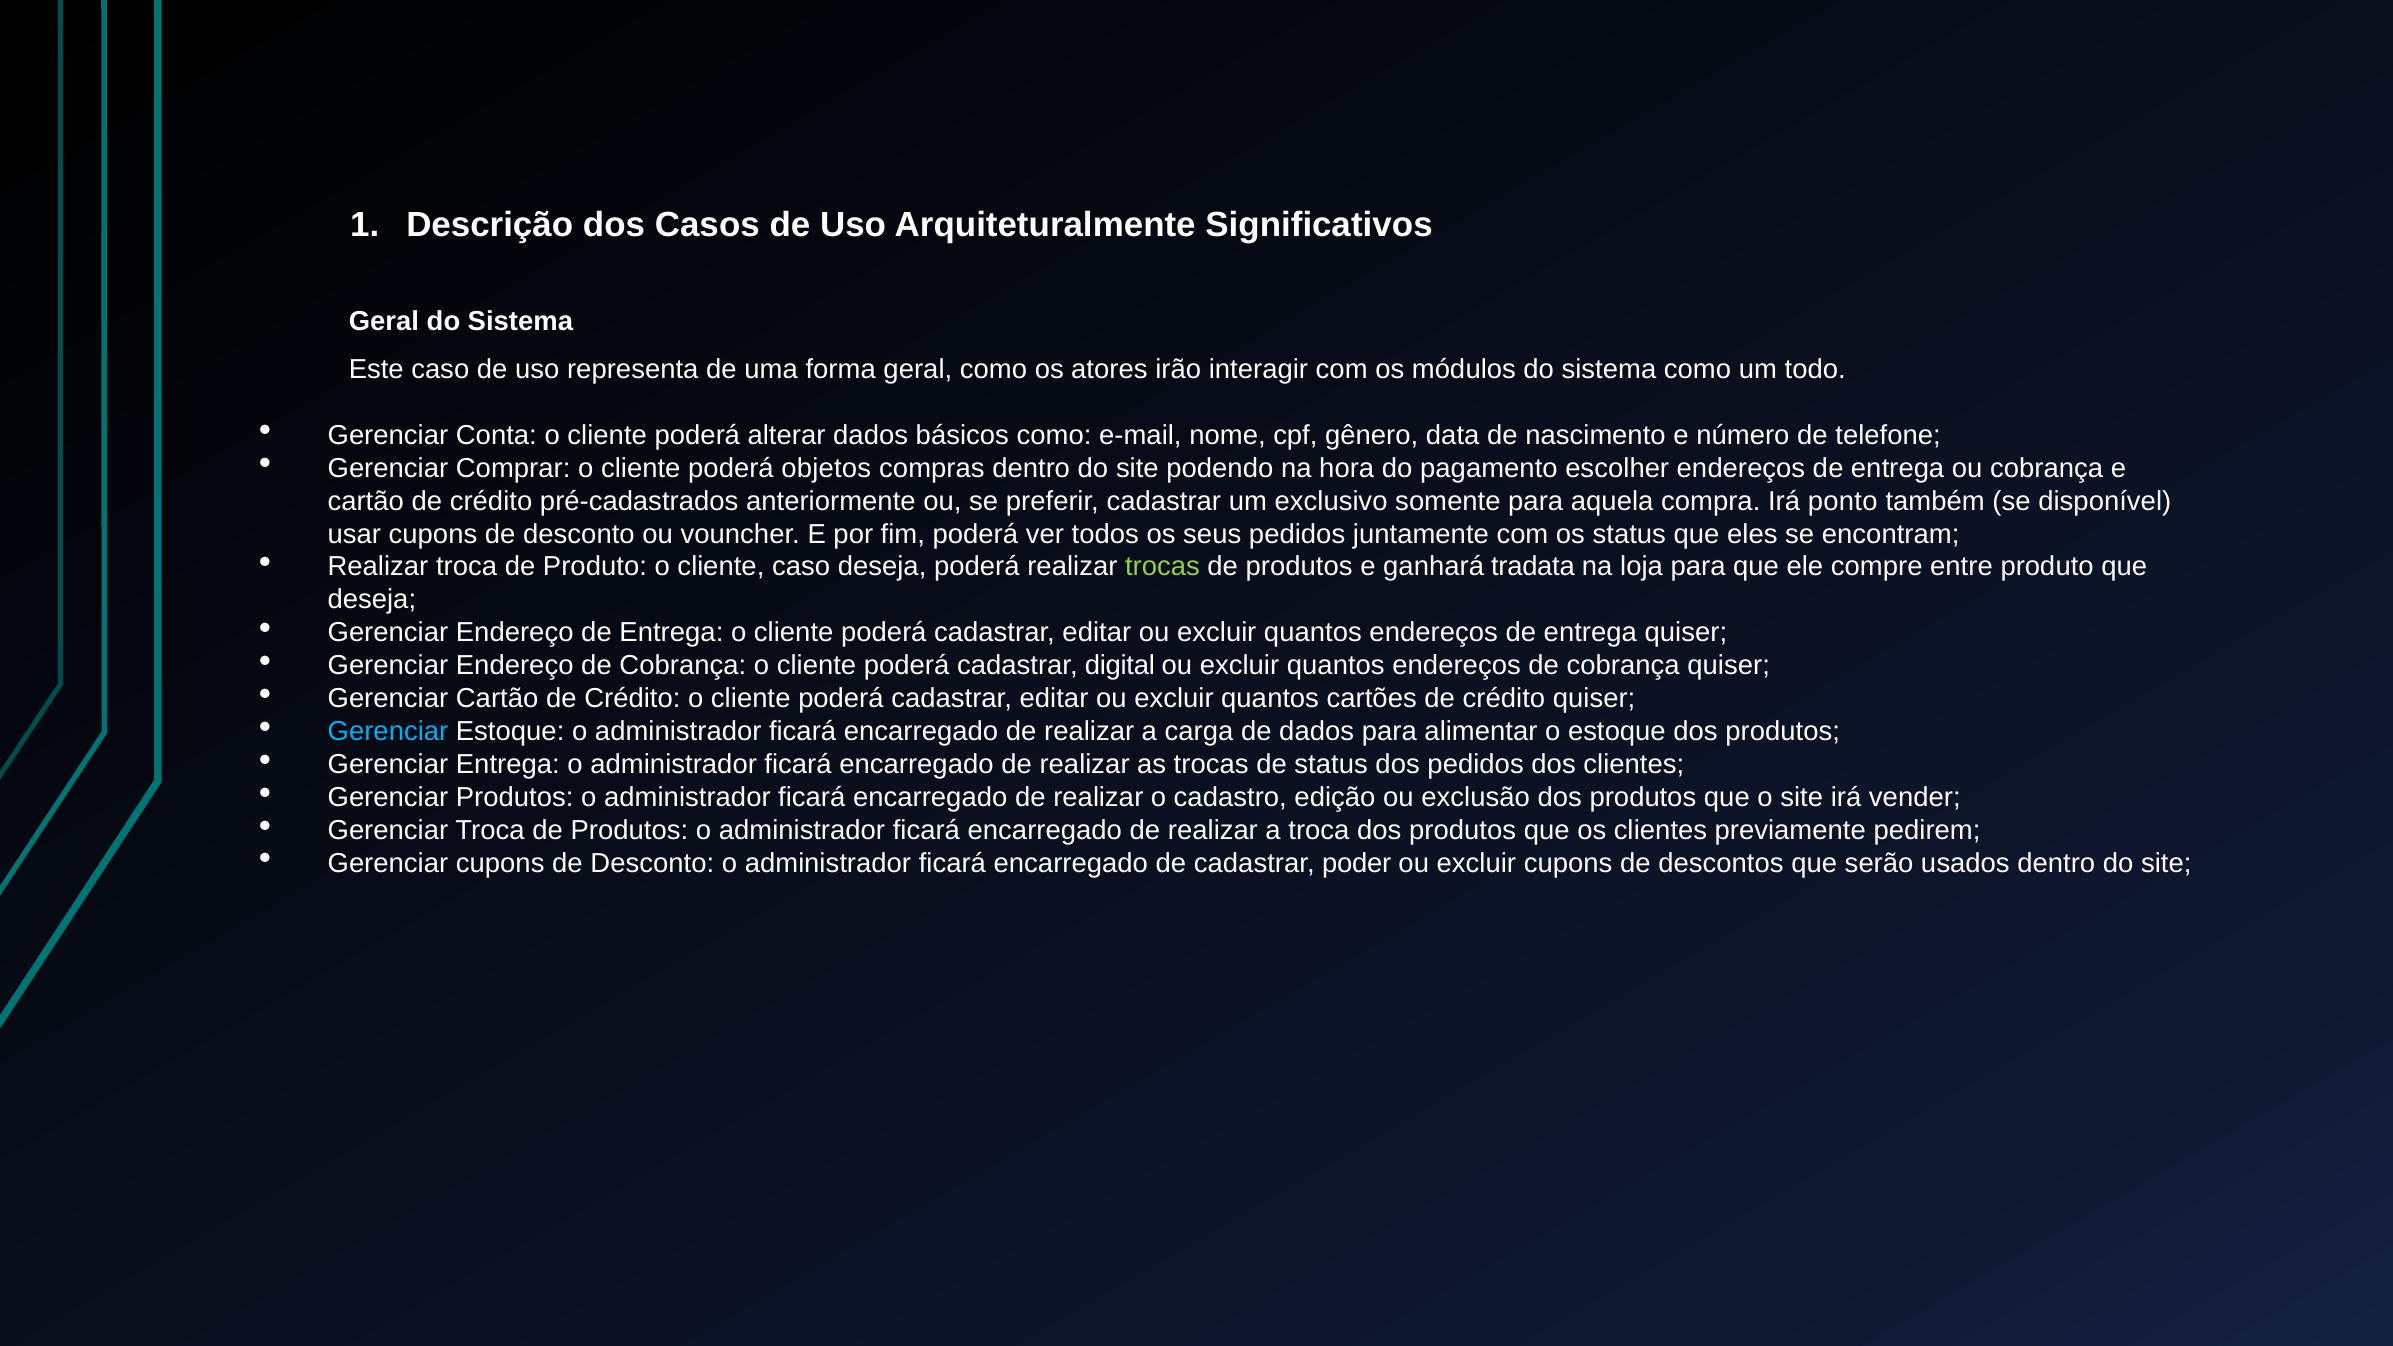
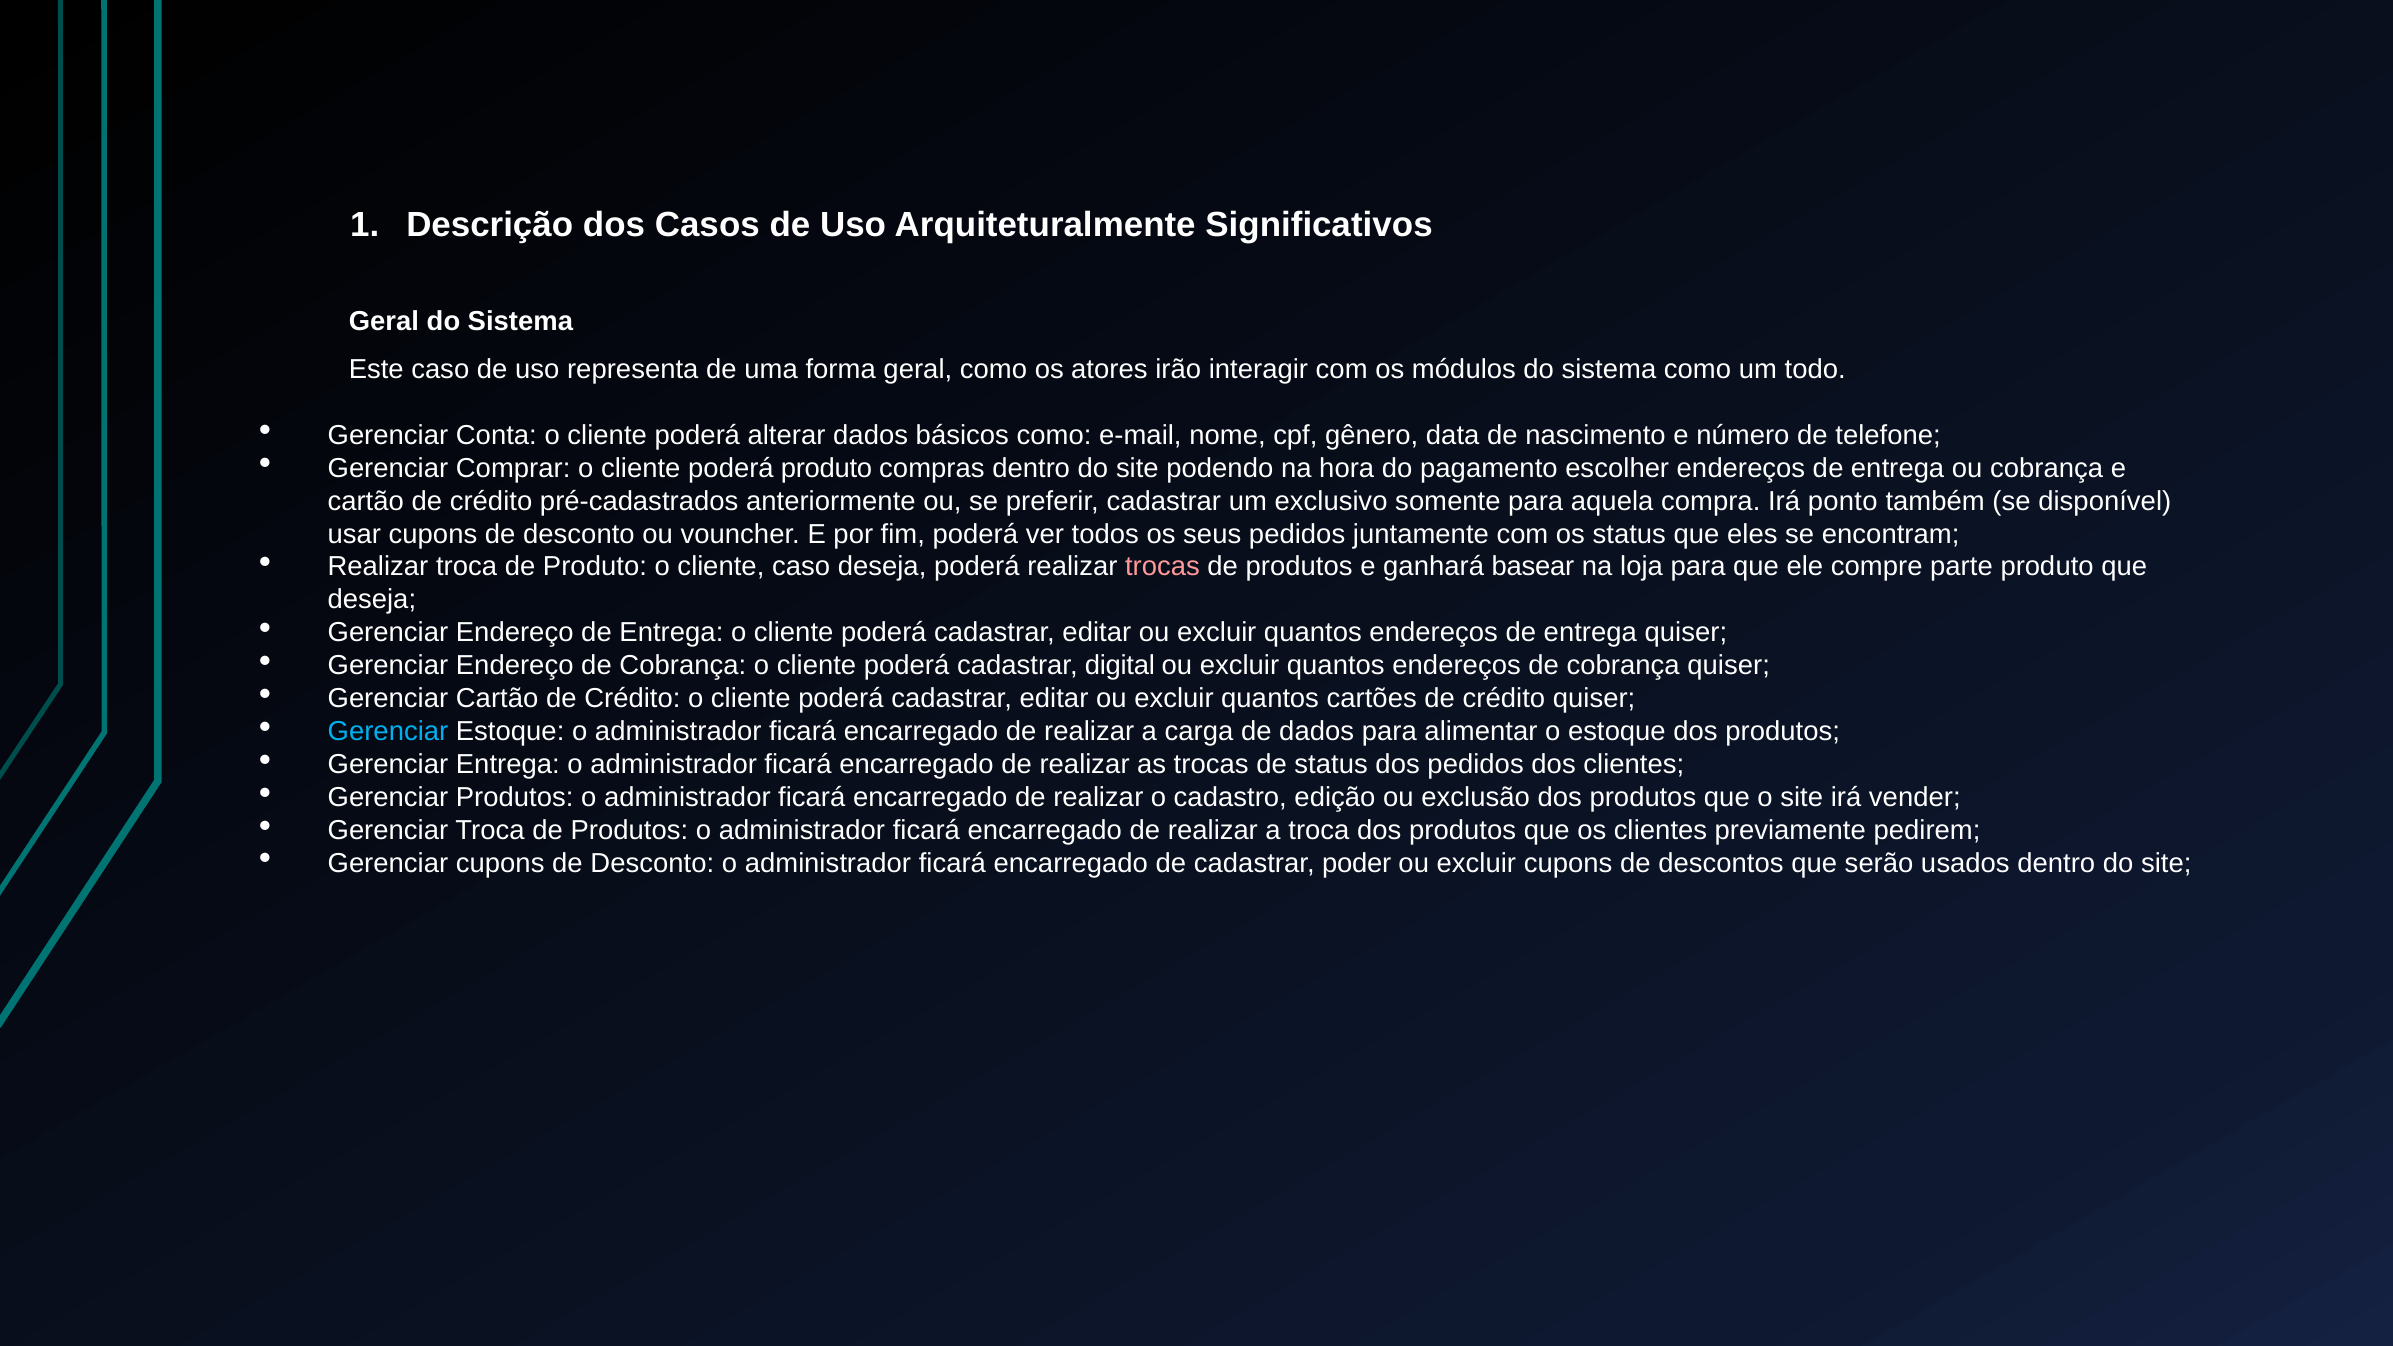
poderá objetos: objetos -> produto
trocas at (1162, 567) colour: light green -> pink
tradata: tradata -> basear
entre: entre -> parte
